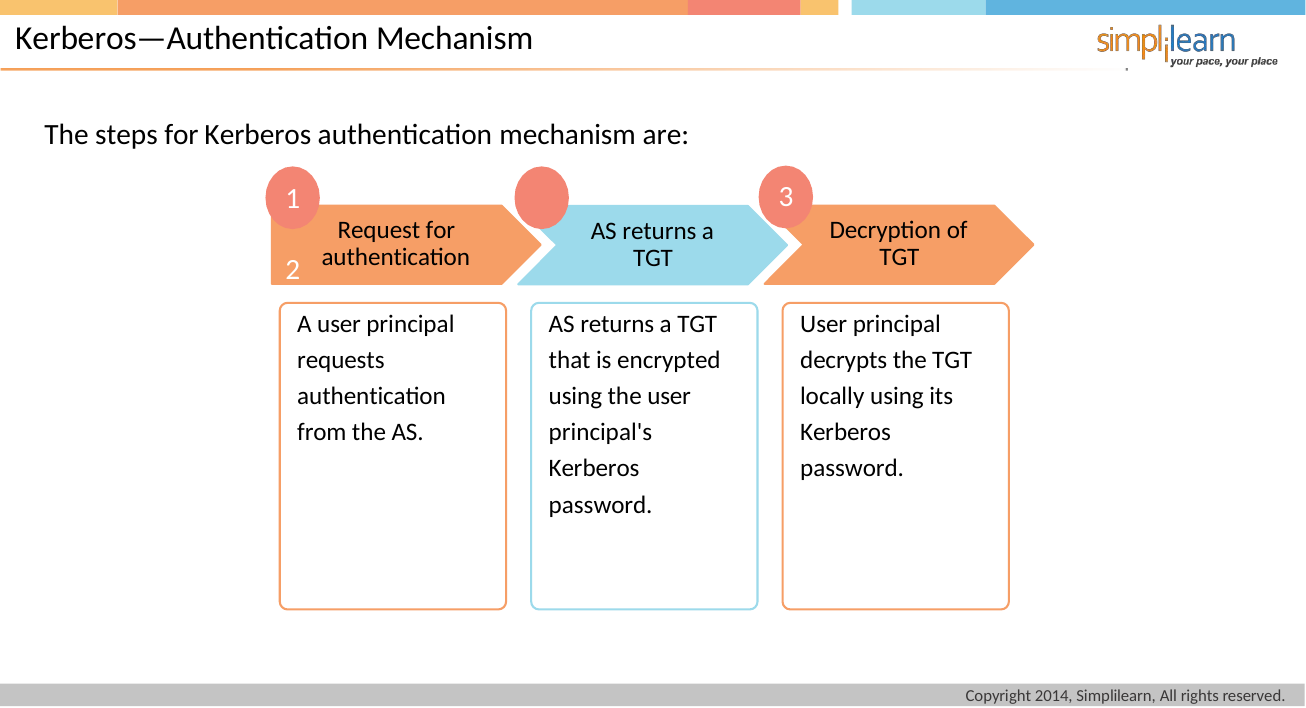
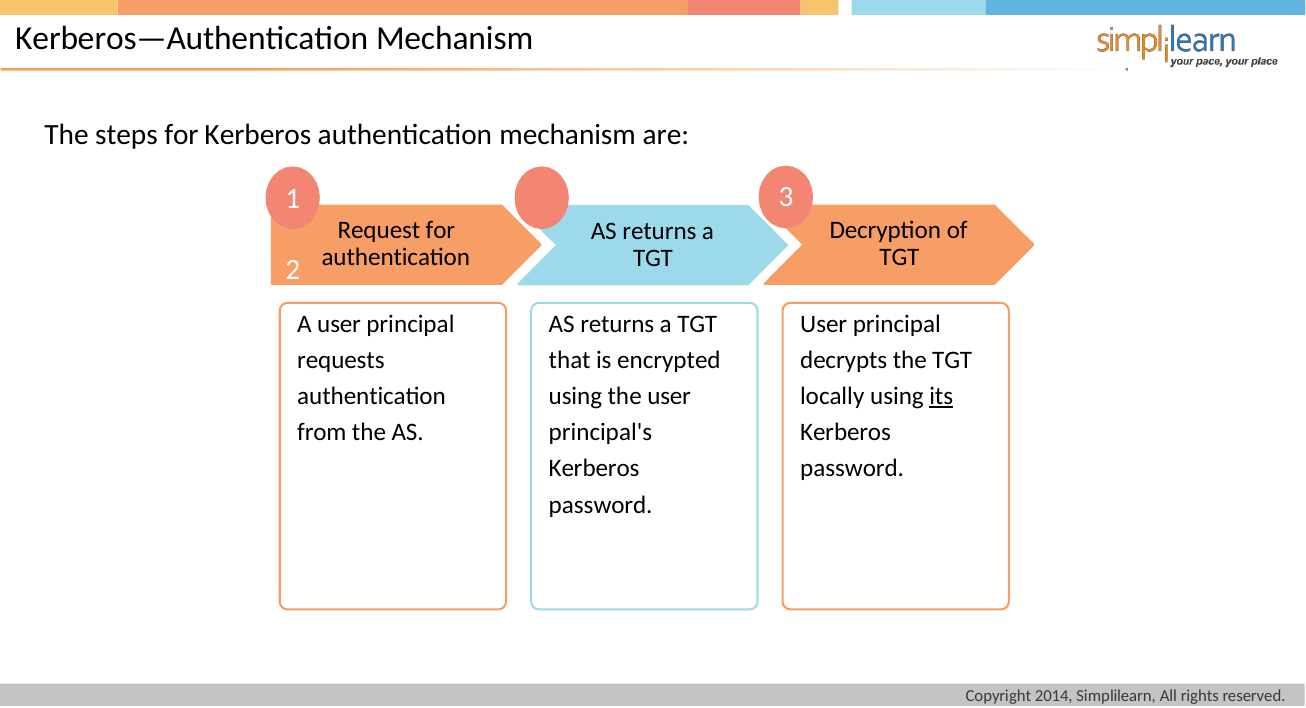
its underline: none -> present
